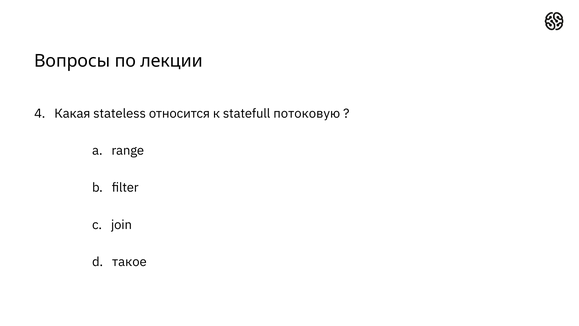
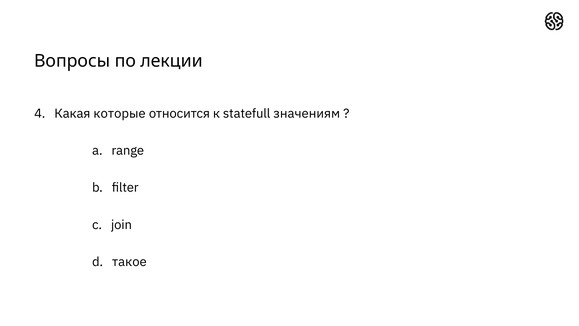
stateless: stateless -> которые
потоковую: потоковую -> значениям
